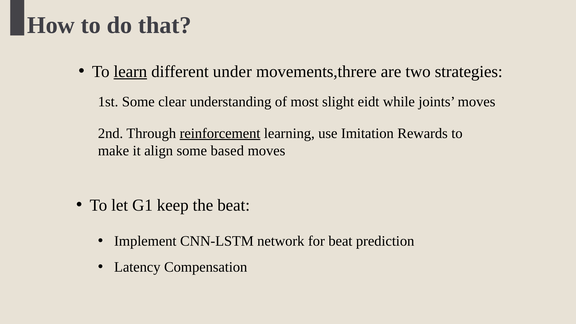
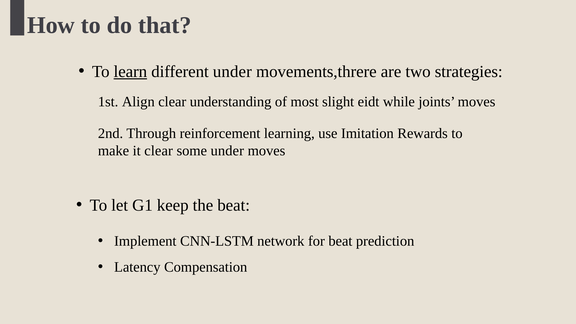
1st Some: Some -> Align
reinforcement underline: present -> none
it align: align -> clear
some based: based -> under
